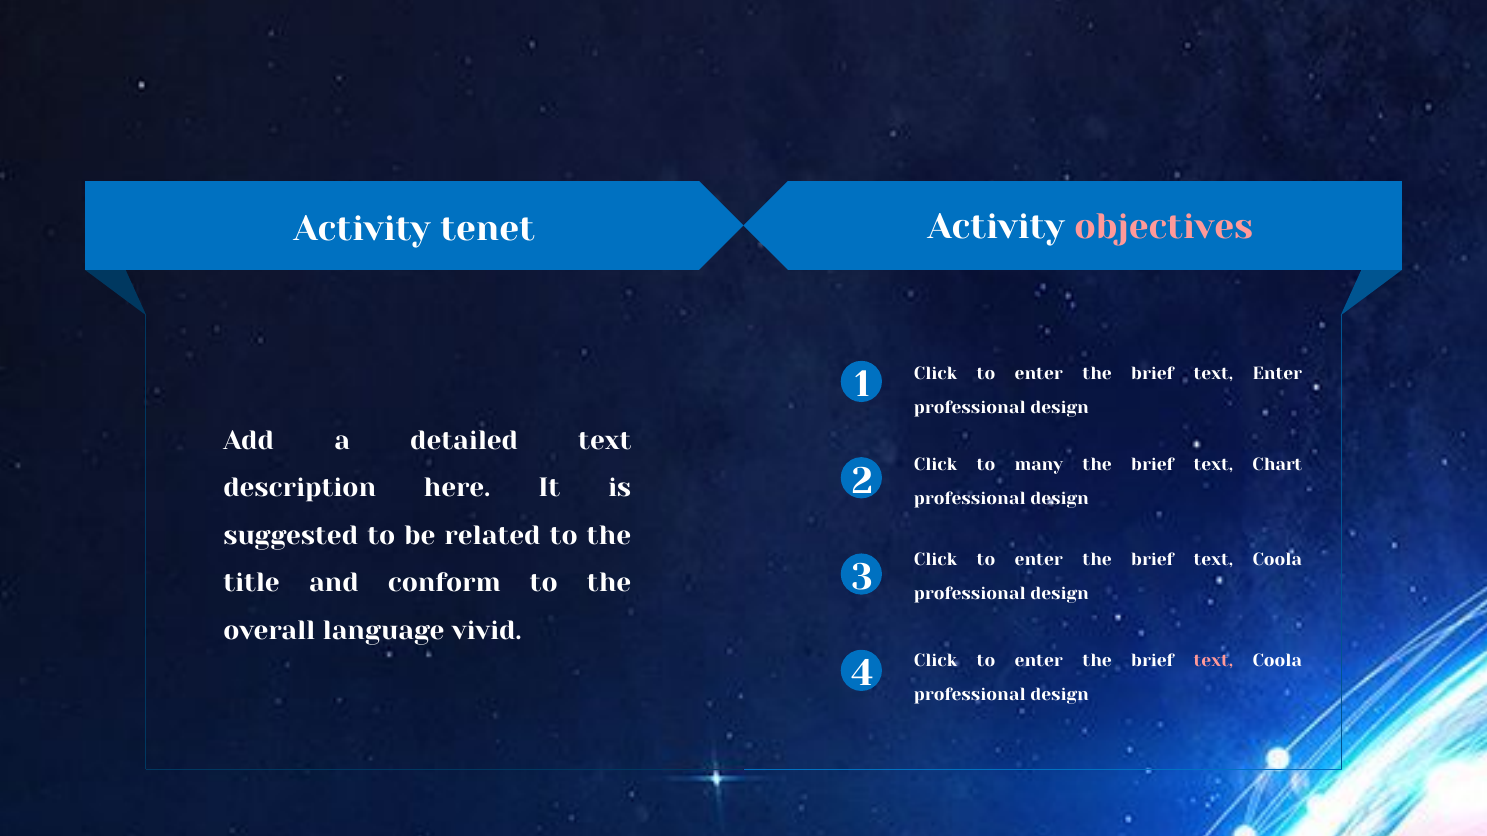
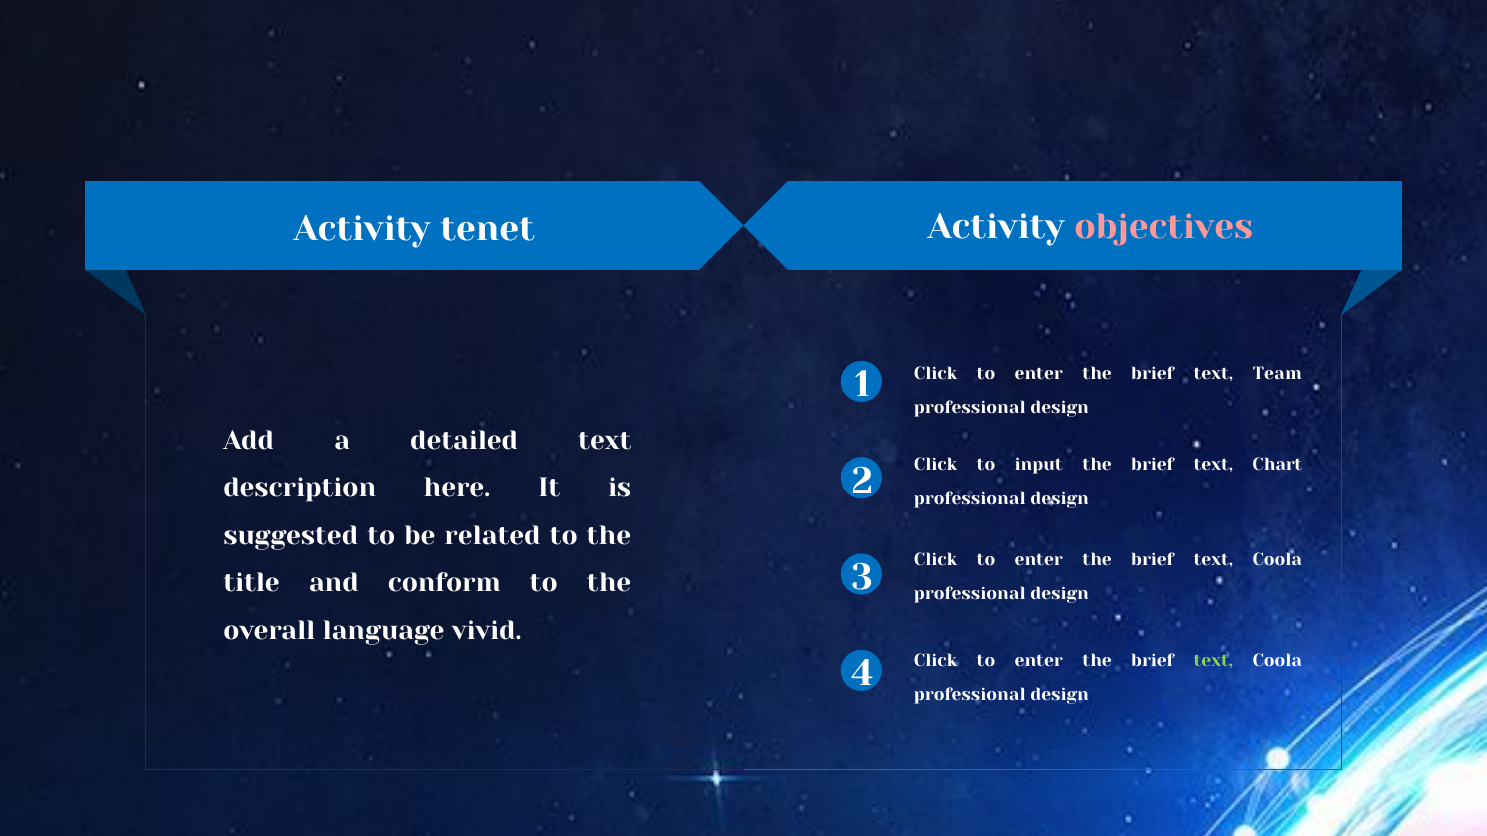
text Enter: Enter -> Team
many: many -> input
text at (1213, 661) colour: pink -> light green
